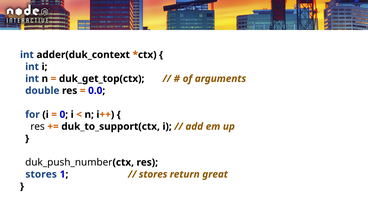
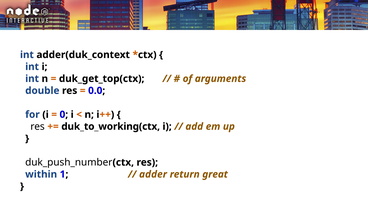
duk_to_support(ctx: duk_to_support(ctx -> duk_to_working(ctx
stores at (41, 174): stores -> within
stores at (153, 174): stores -> adder
